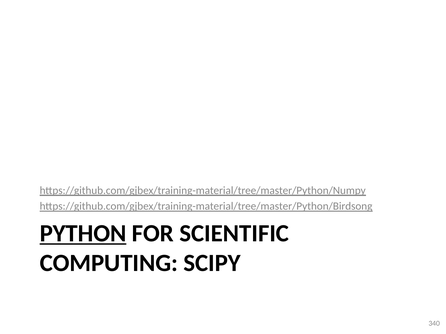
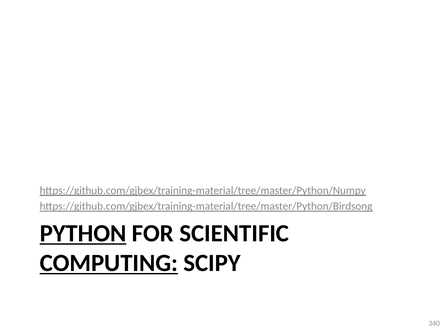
COMPUTING underline: none -> present
